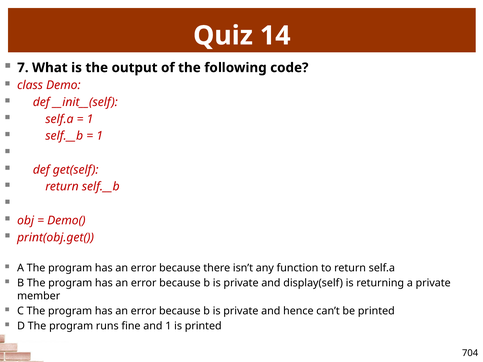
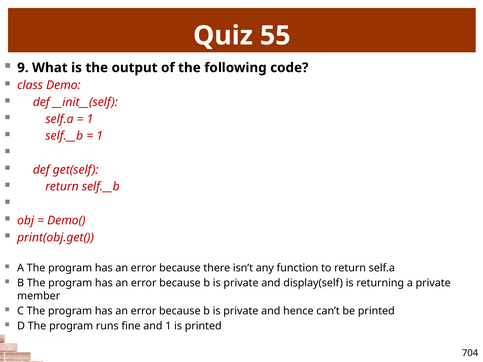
14: 14 -> 55
7: 7 -> 9
